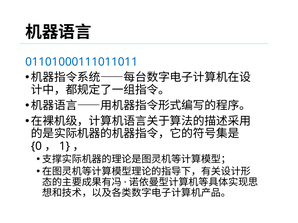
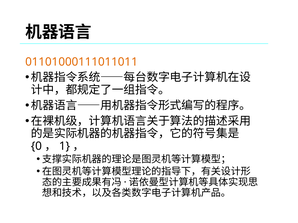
01101000111011011 colour: blue -> orange
